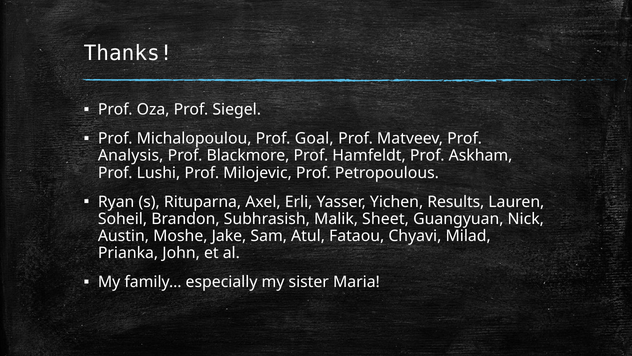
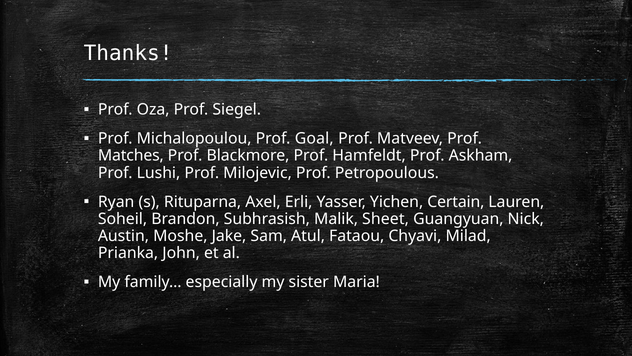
Analysis: Analysis -> Matches
Results: Results -> Certain
